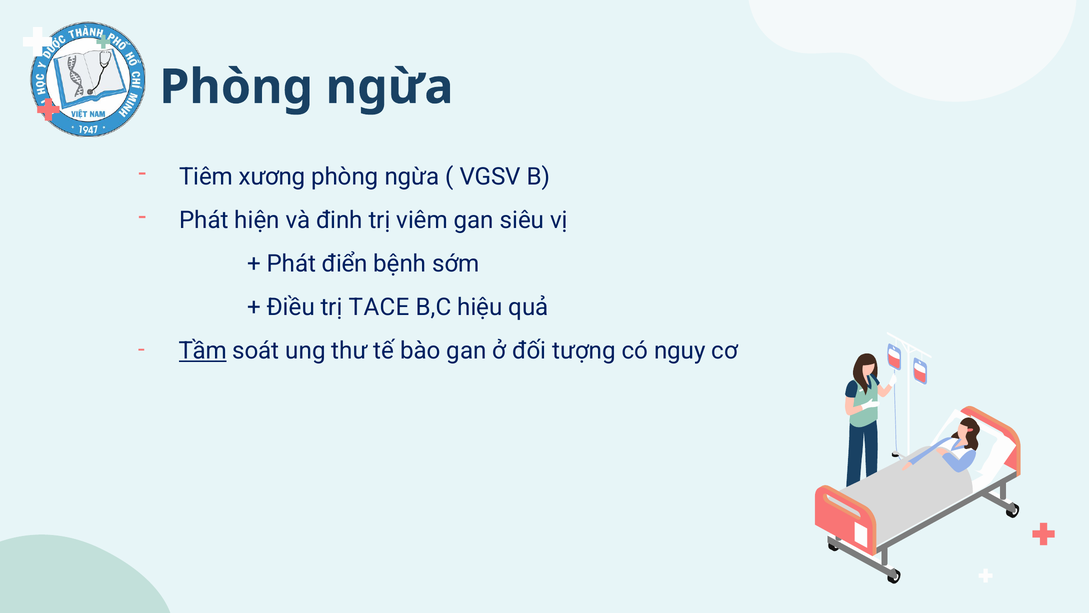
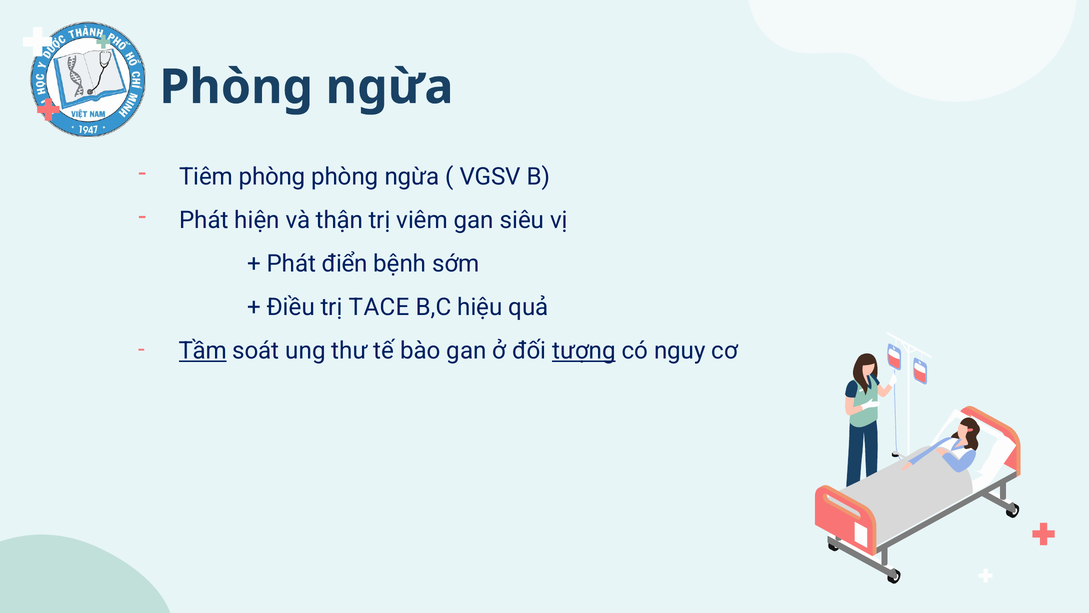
Tiêm xương: xương -> phòng
đinh: đinh -> thận
tượng underline: none -> present
